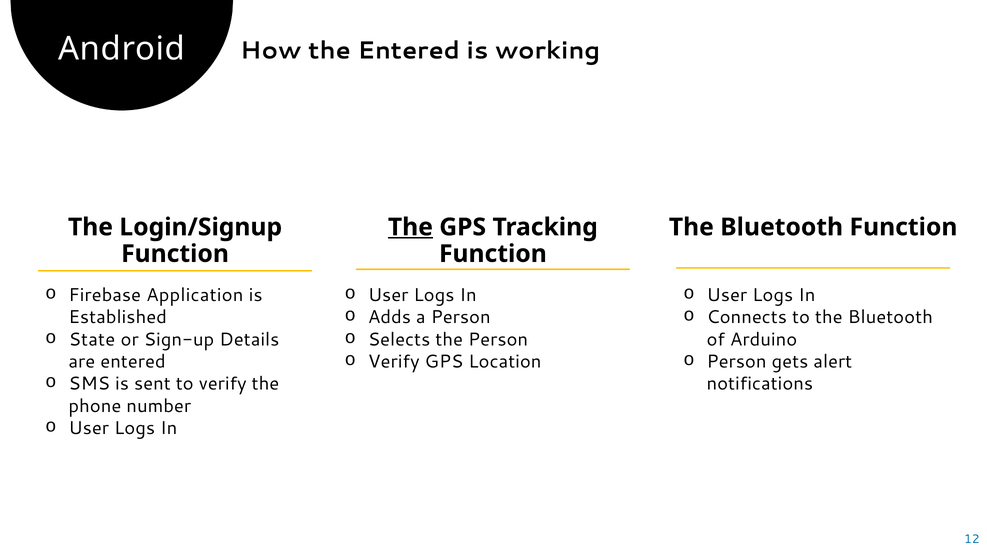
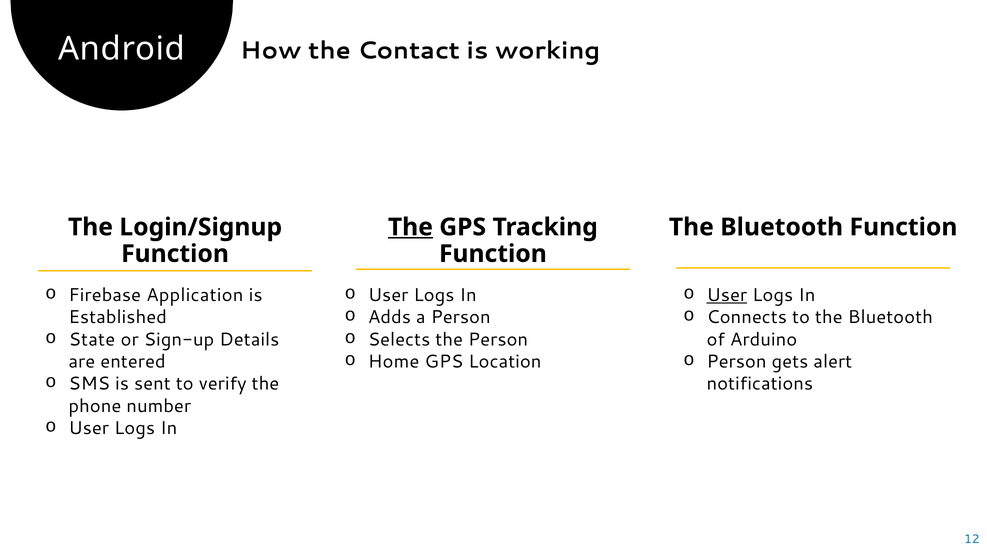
the Entered: Entered -> Contact
User at (727, 295) underline: none -> present
Verify at (394, 362): Verify -> Home
